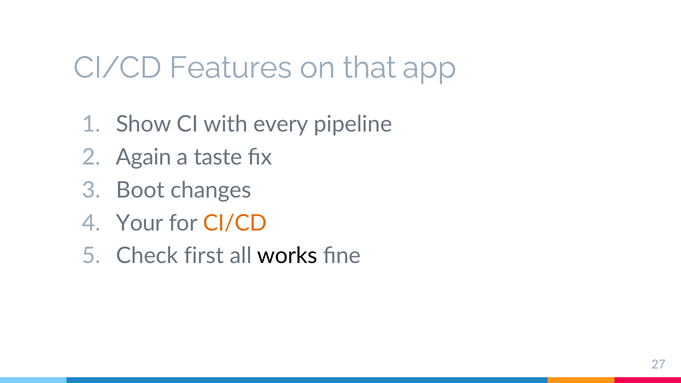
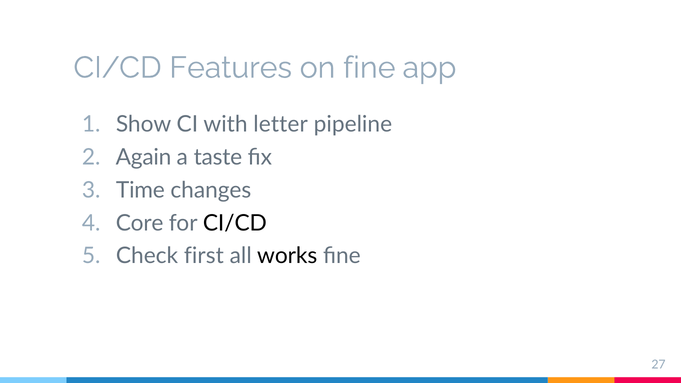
on that: that -> fine
every: every -> letter
Boot: Boot -> Time
Your: Your -> Core
CI/CD at (235, 223) colour: orange -> black
